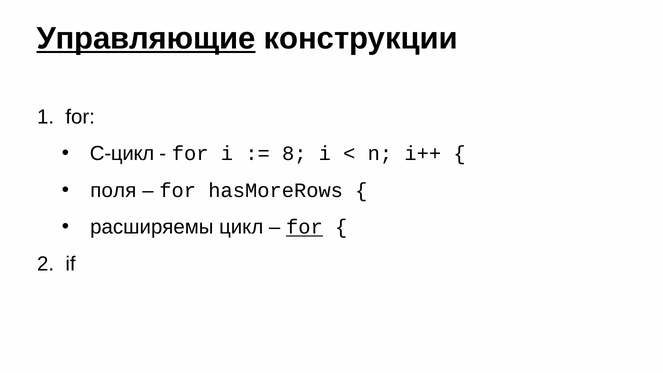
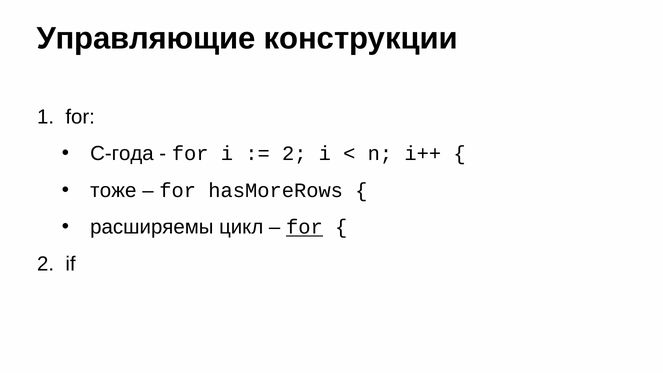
Управляющие underline: present -> none
C-цикл: C-цикл -> C-года
8 at (294, 154): 8 -> 2
поля: поля -> тоже
